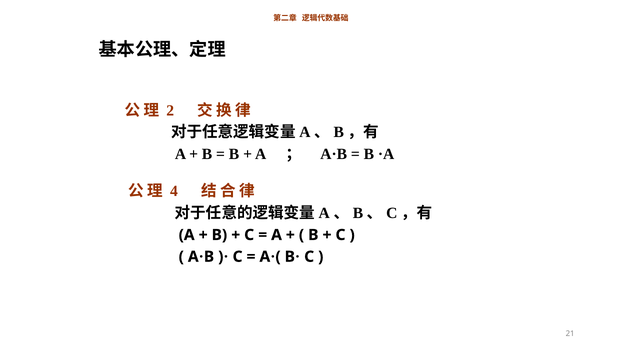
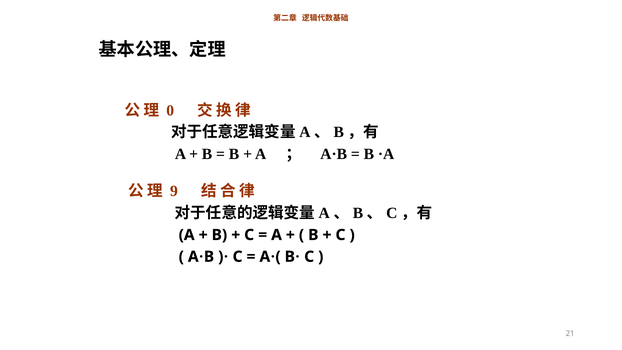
2: 2 -> 0
4: 4 -> 9
